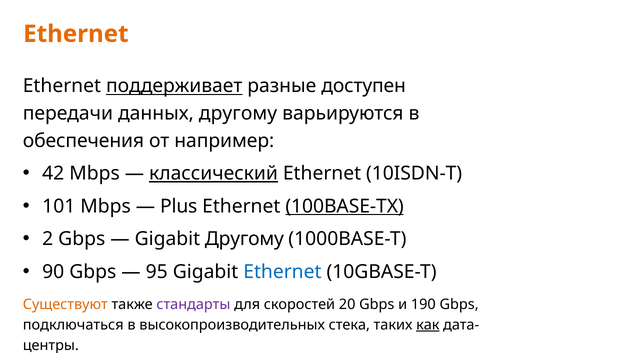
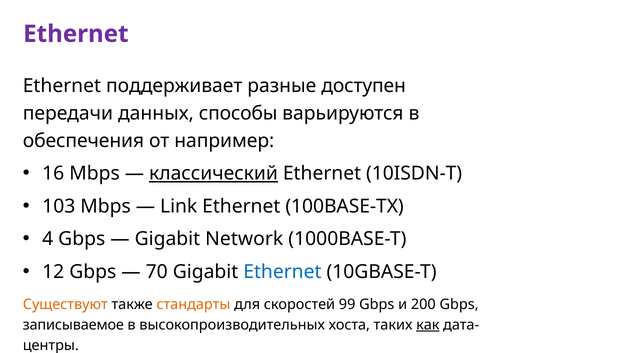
Ethernet at (76, 34) colour: orange -> purple
поддерживает underline: present -> none
данных другому: другому -> способы
42: 42 -> 16
101: 101 -> 103
Plus: Plus -> Link
100BASE-TX underline: present -> none
2: 2 -> 4
Gigabit Другому: Другому -> Network
90: 90 -> 12
95: 95 -> 70
стандарты colour: purple -> orange
20: 20 -> 99
190: 190 -> 200
подключаться: подключаться -> записываемое
стека: стека -> хоста
